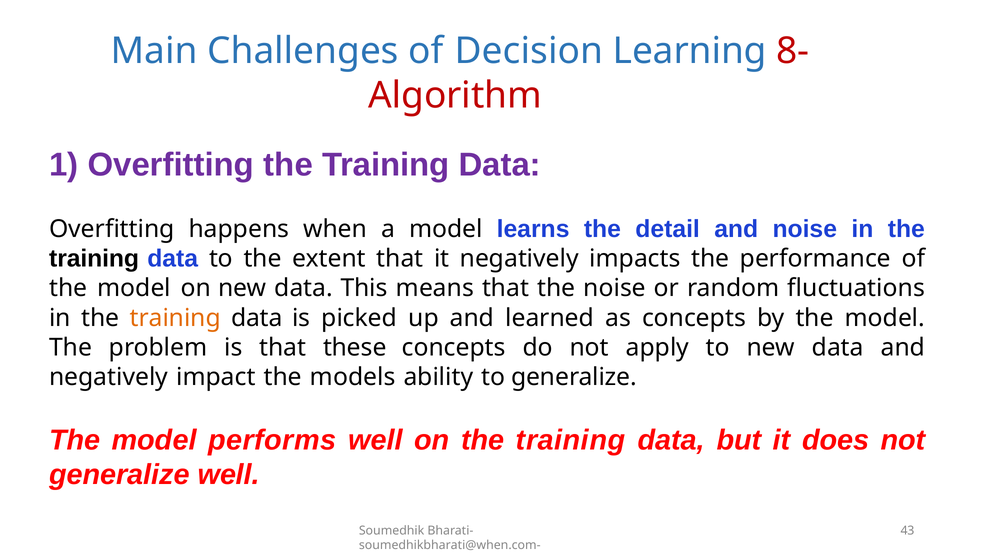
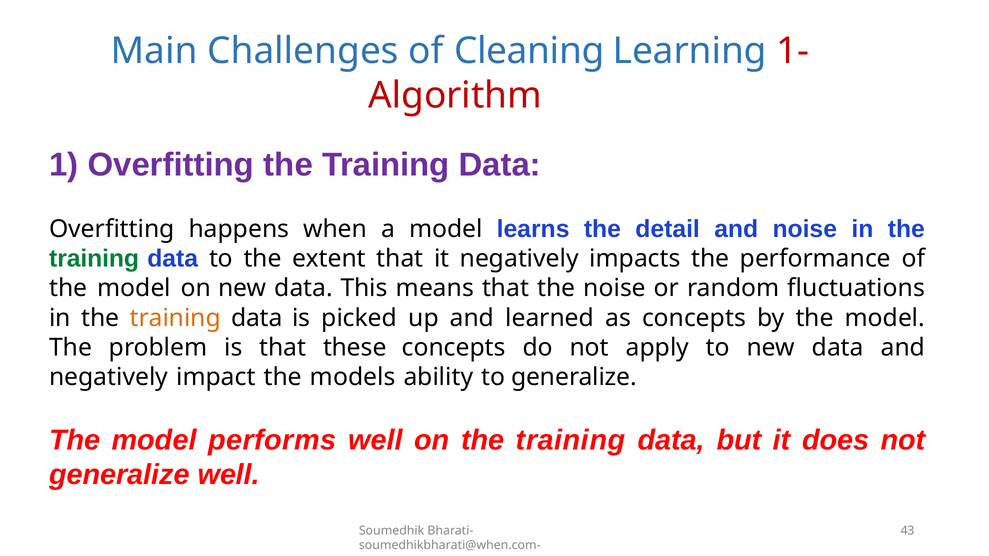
Decision: Decision -> Cleaning
8-: 8- -> 1-
training at (94, 259) colour: black -> green
